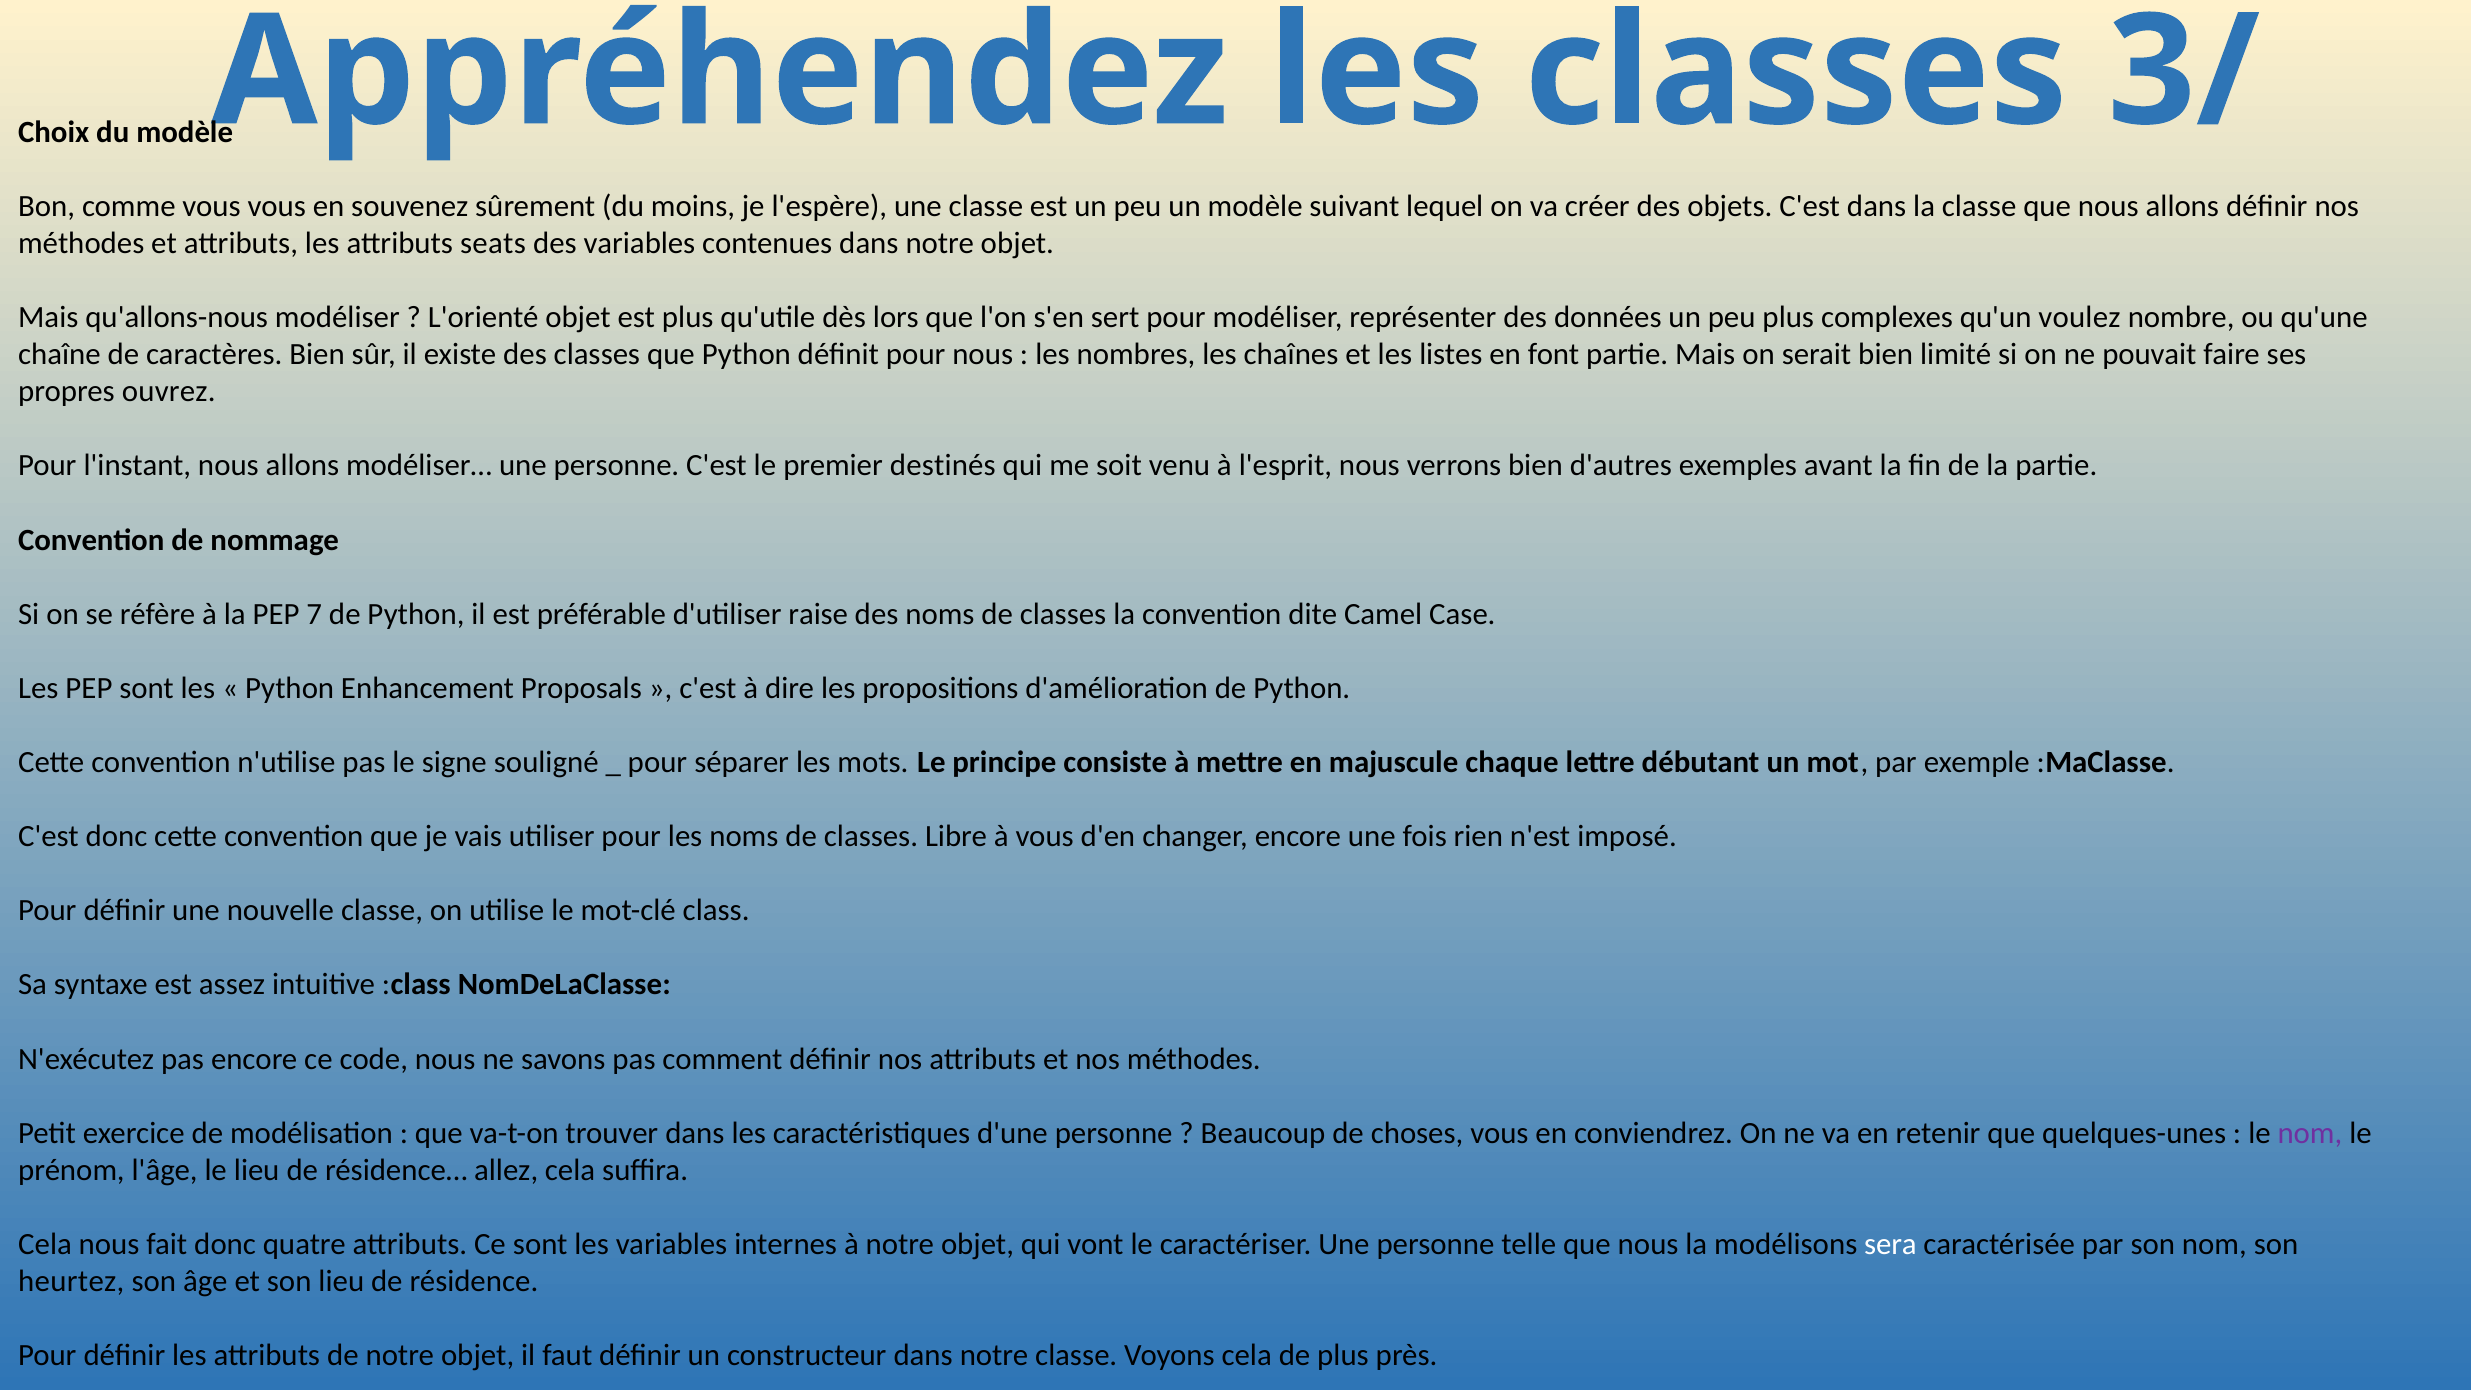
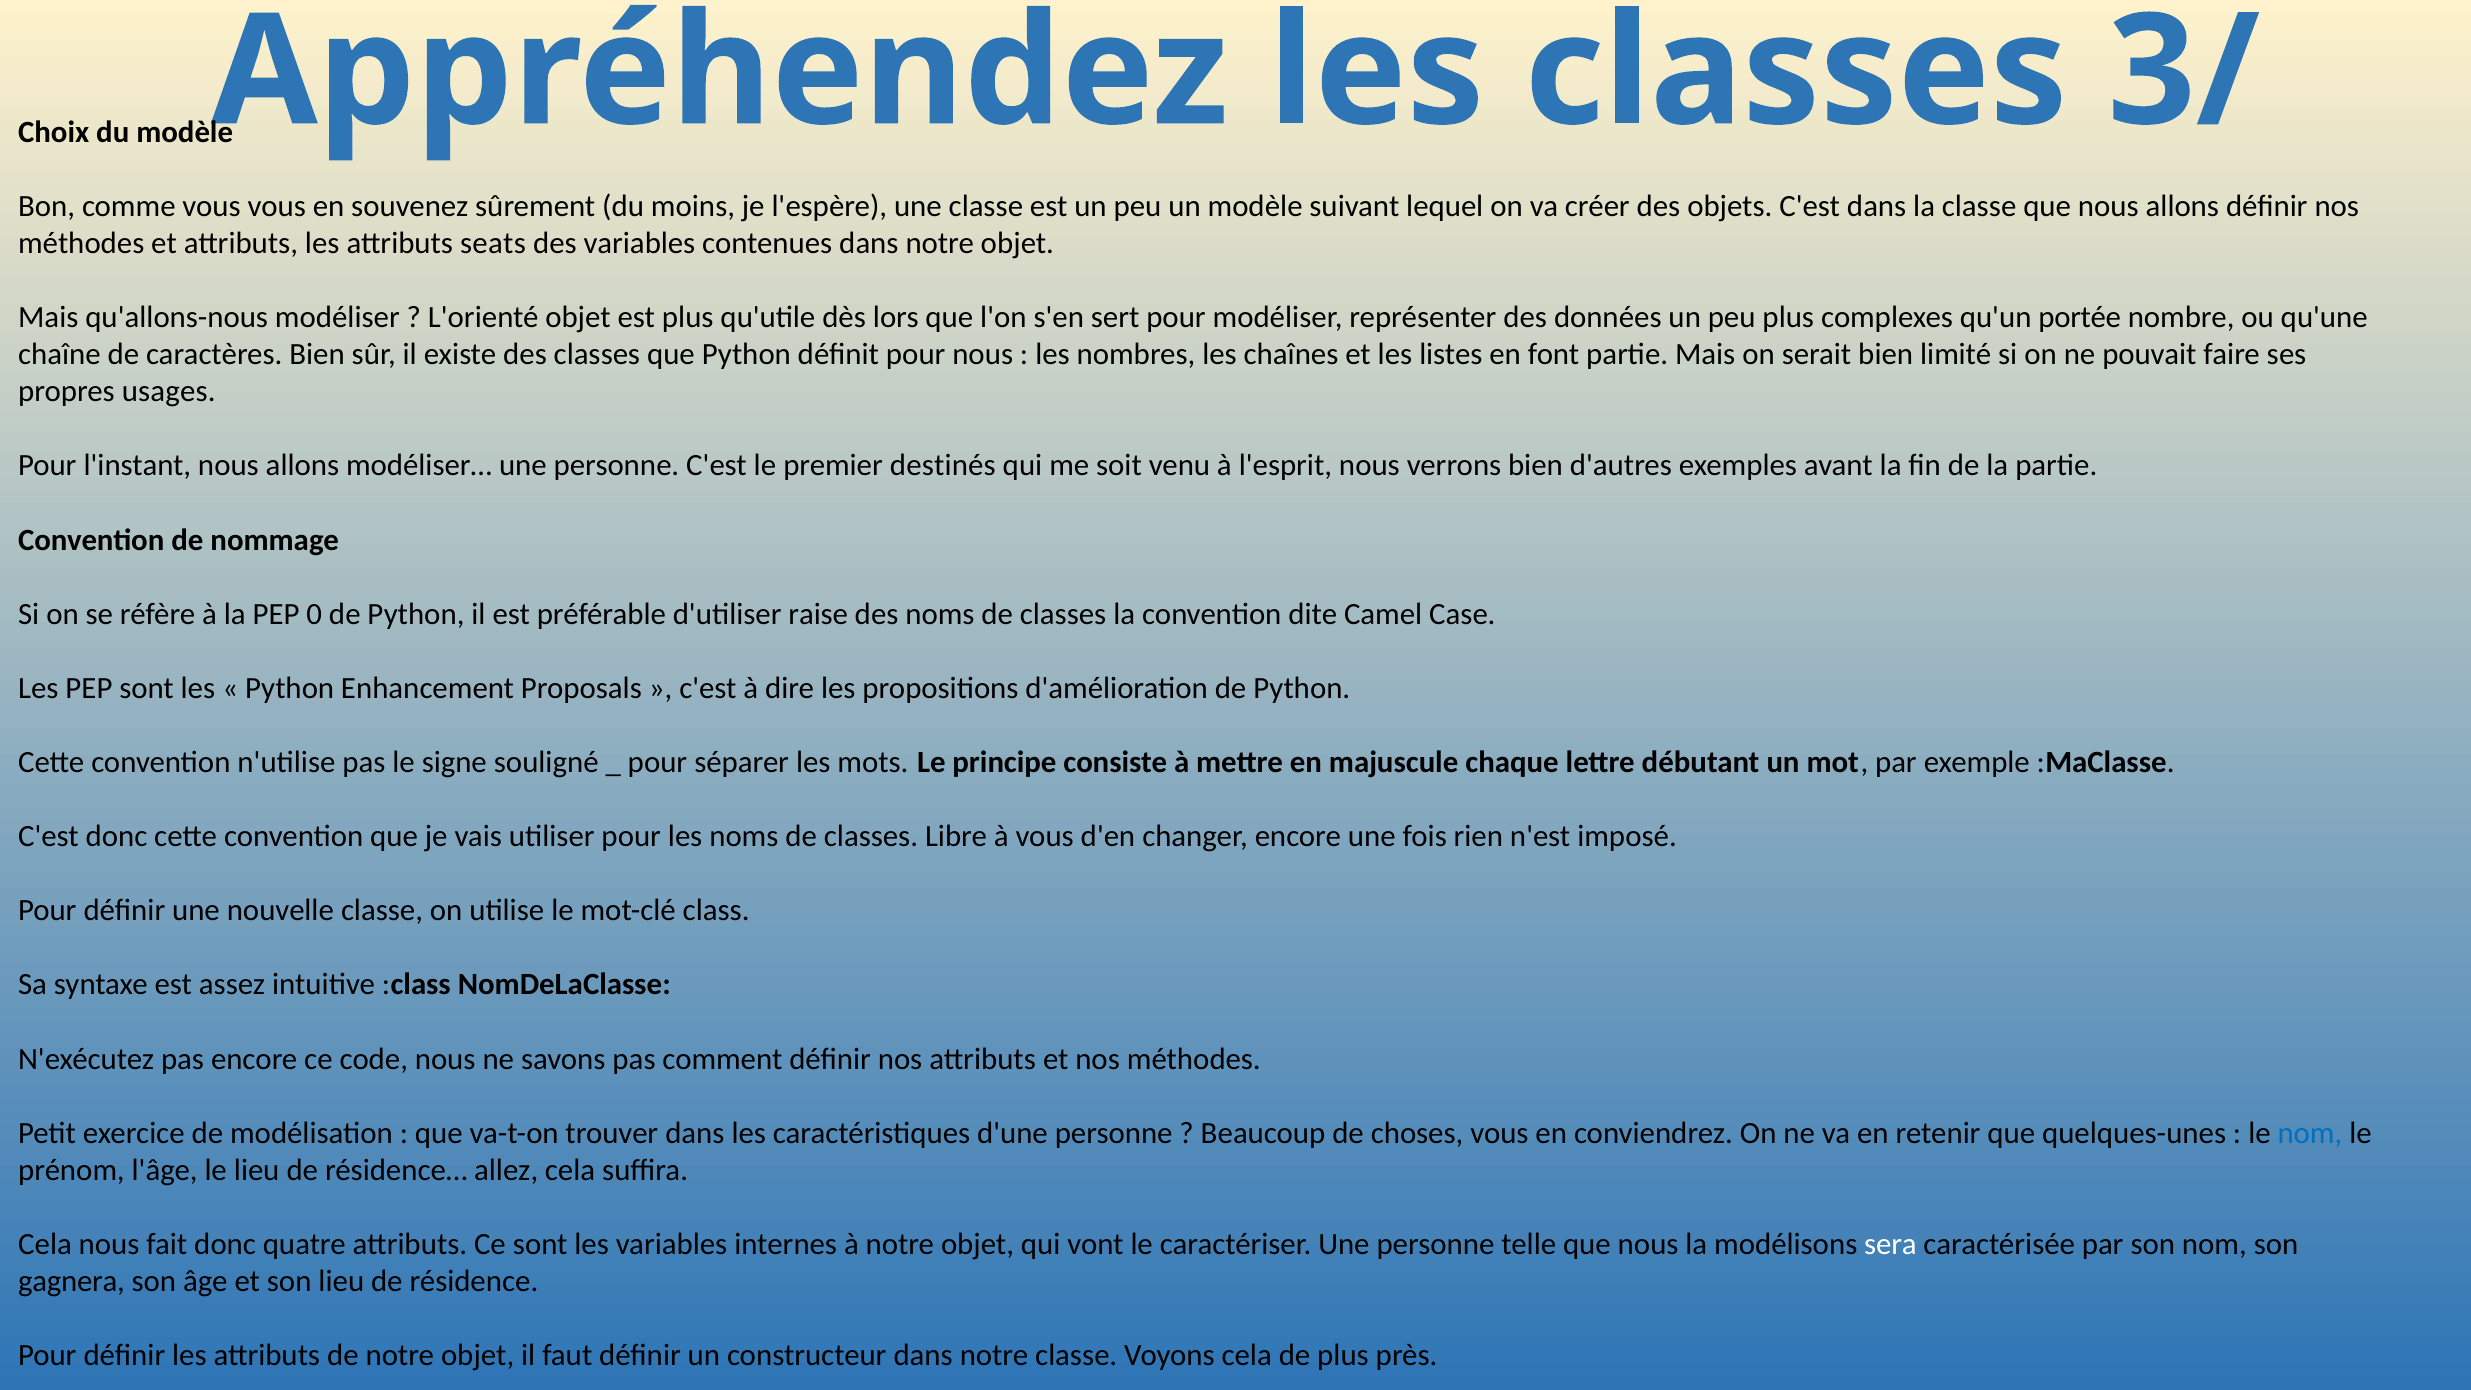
voulez: voulez -> portée
ouvrez: ouvrez -> usages
7: 7 -> 0
nom at (2310, 1133) colour: purple -> blue
heurtez: heurtez -> gagnera
